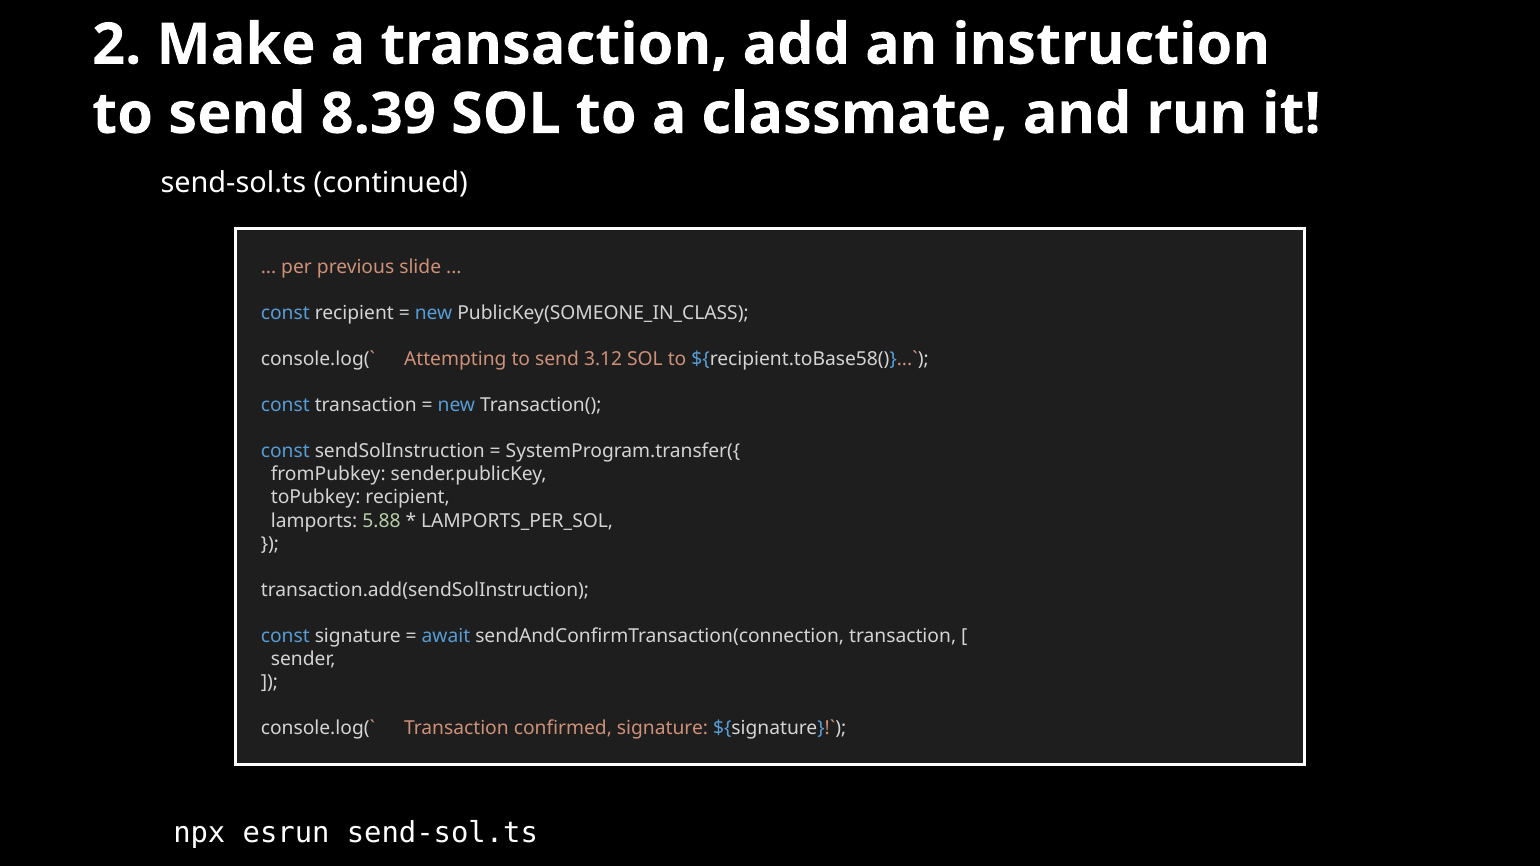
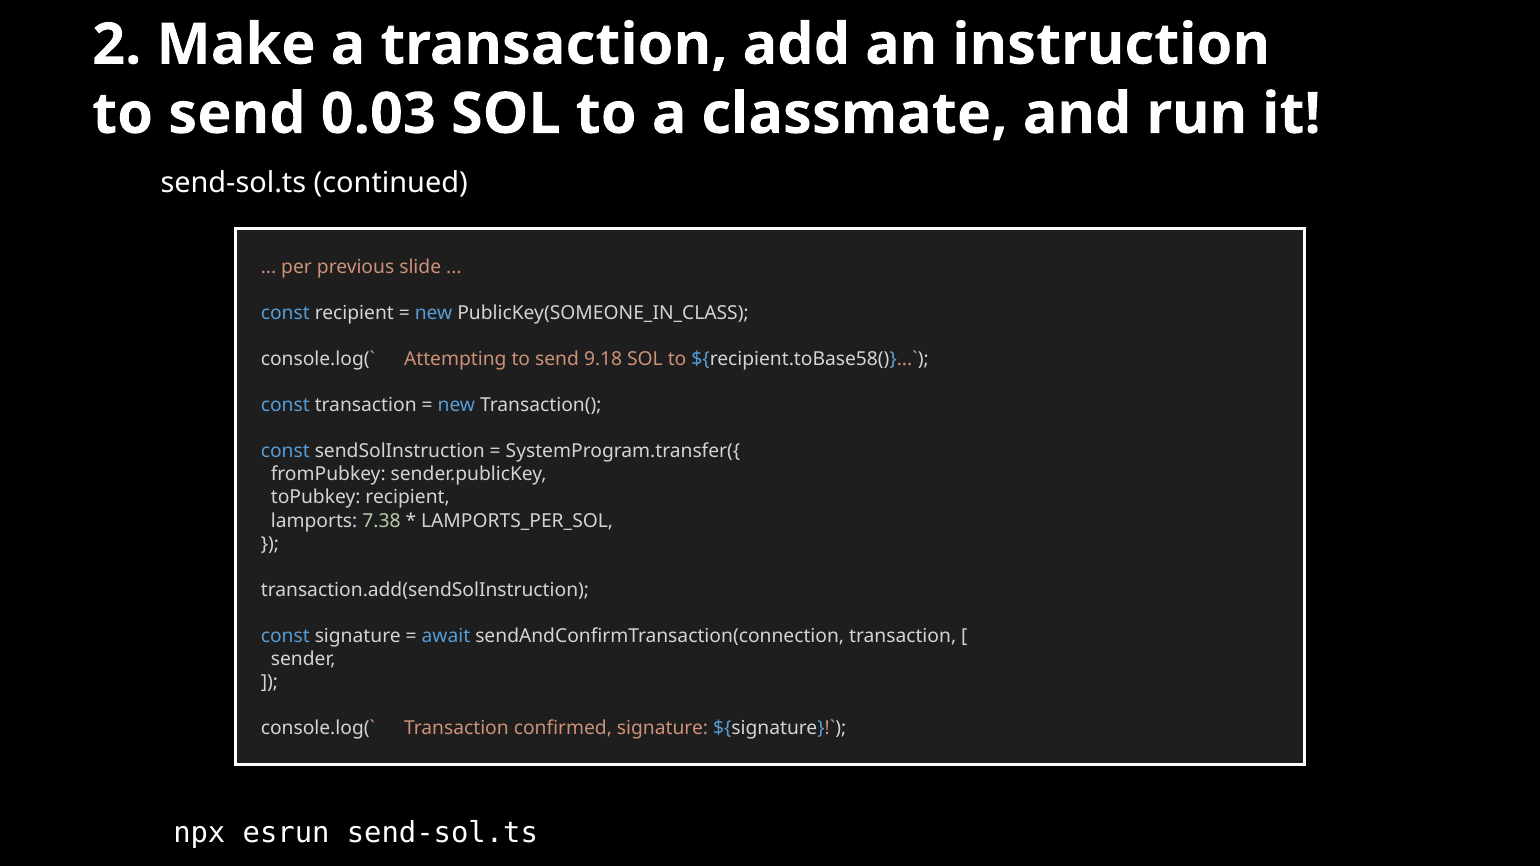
8.39: 8.39 -> 0.03
3.12: 3.12 -> 9.18
5.88: 5.88 -> 7.38
